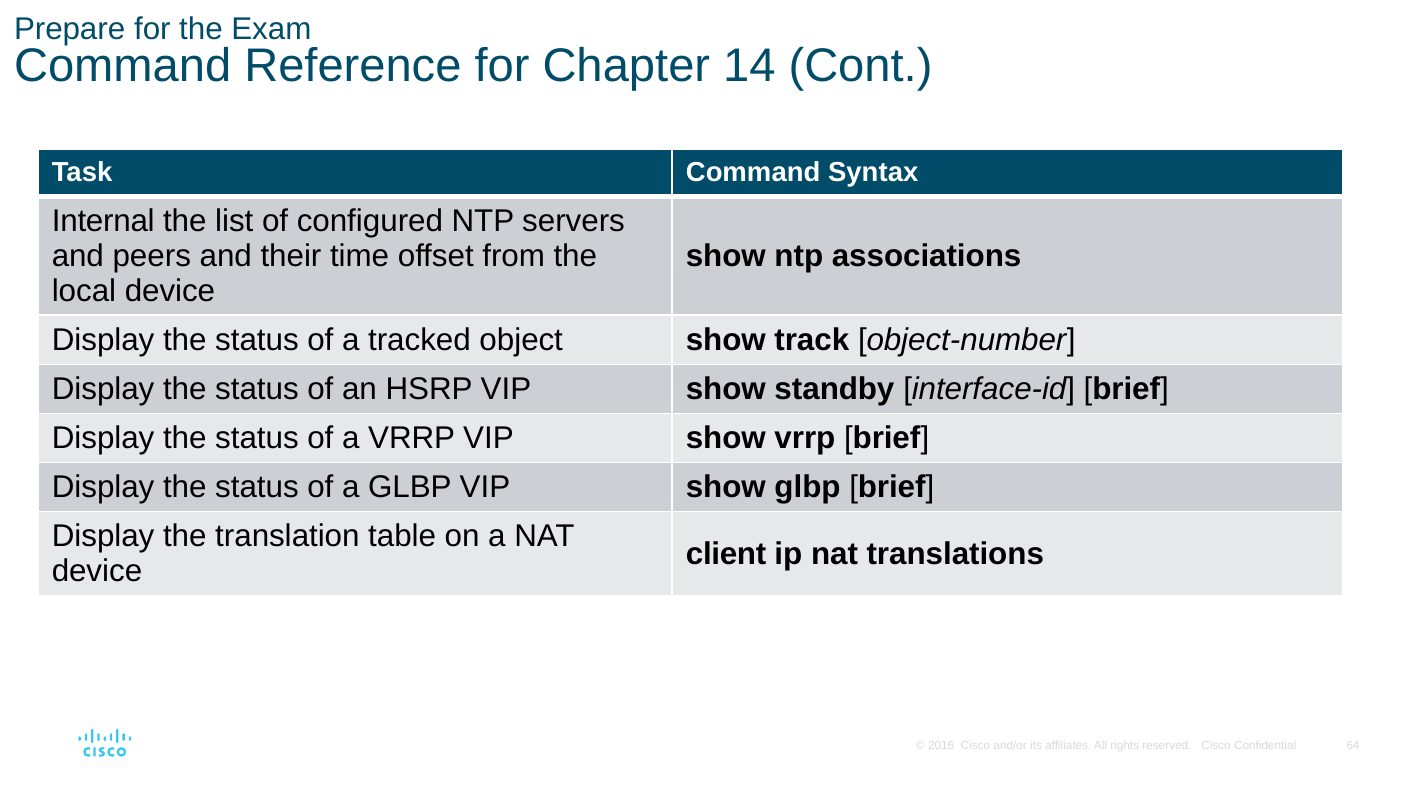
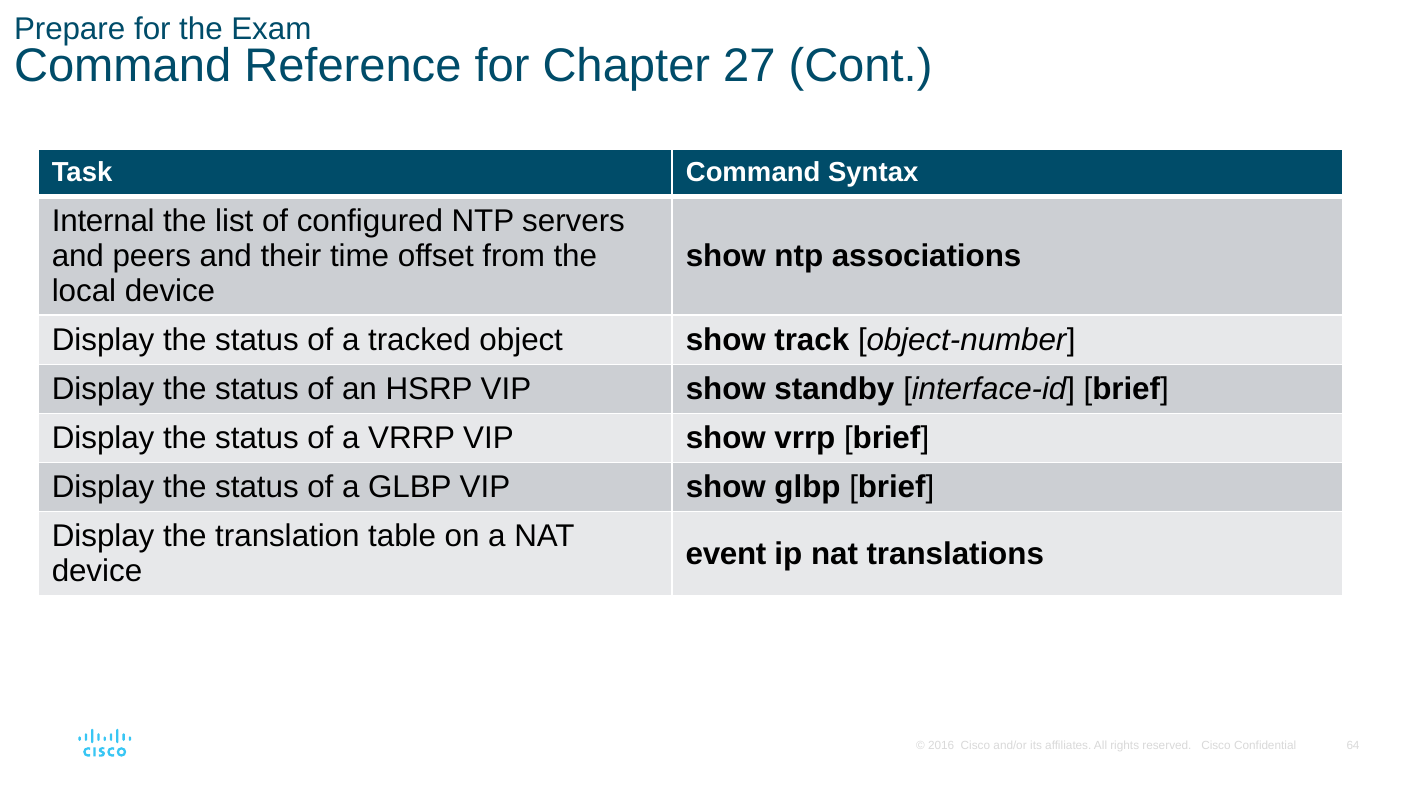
14: 14 -> 27
client: client -> event
